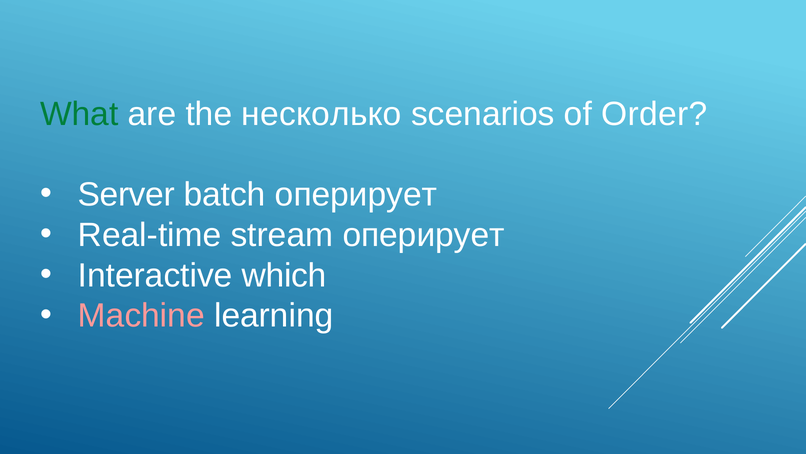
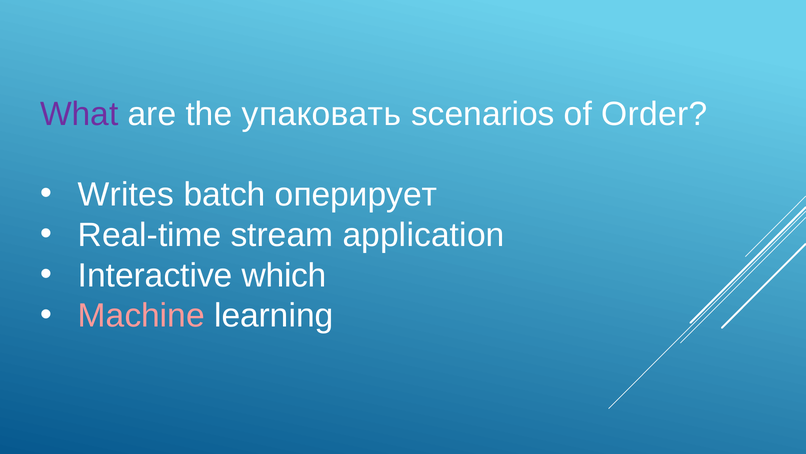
What colour: green -> purple
несколько: несколько -> упаковать
Server: Server -> Writes
stream оперирует: оперирует -> application
